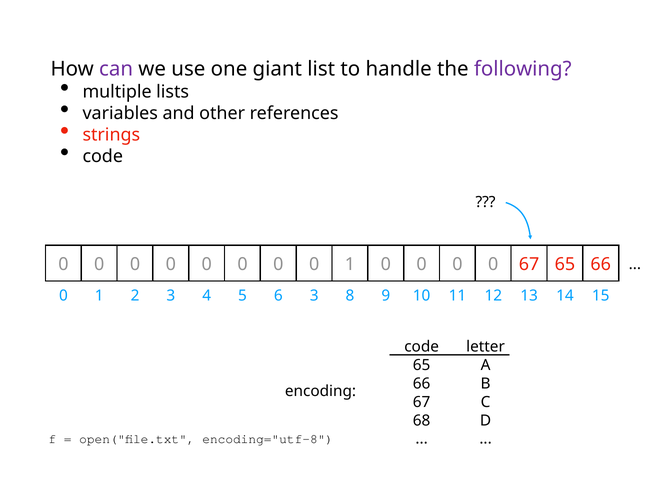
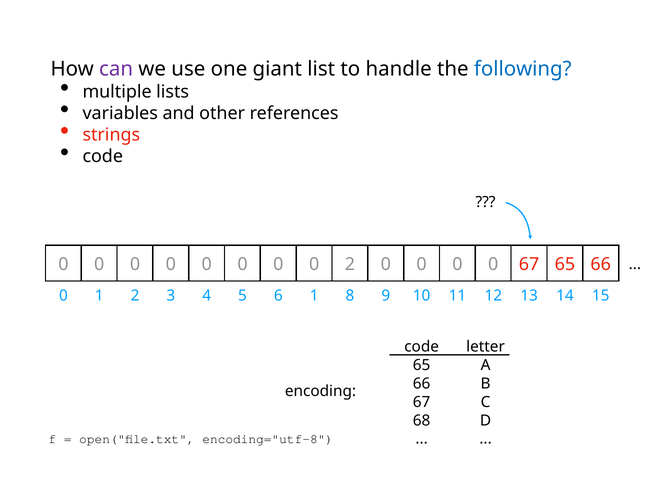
following colour: purple -> blue
0 1: 1 -> 2
0 3: 3 -> 1
